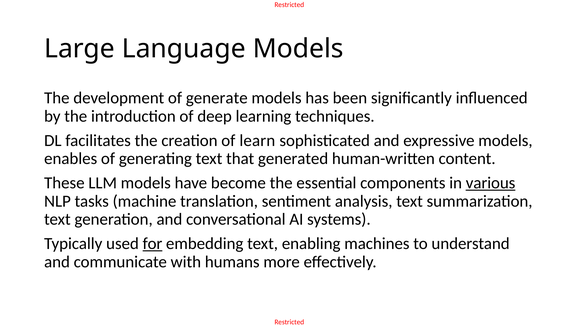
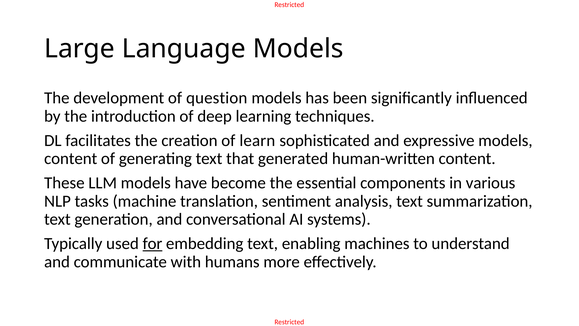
generate: generate -> question
enables at (71, 159): enables -> content
various underline: present -> none
